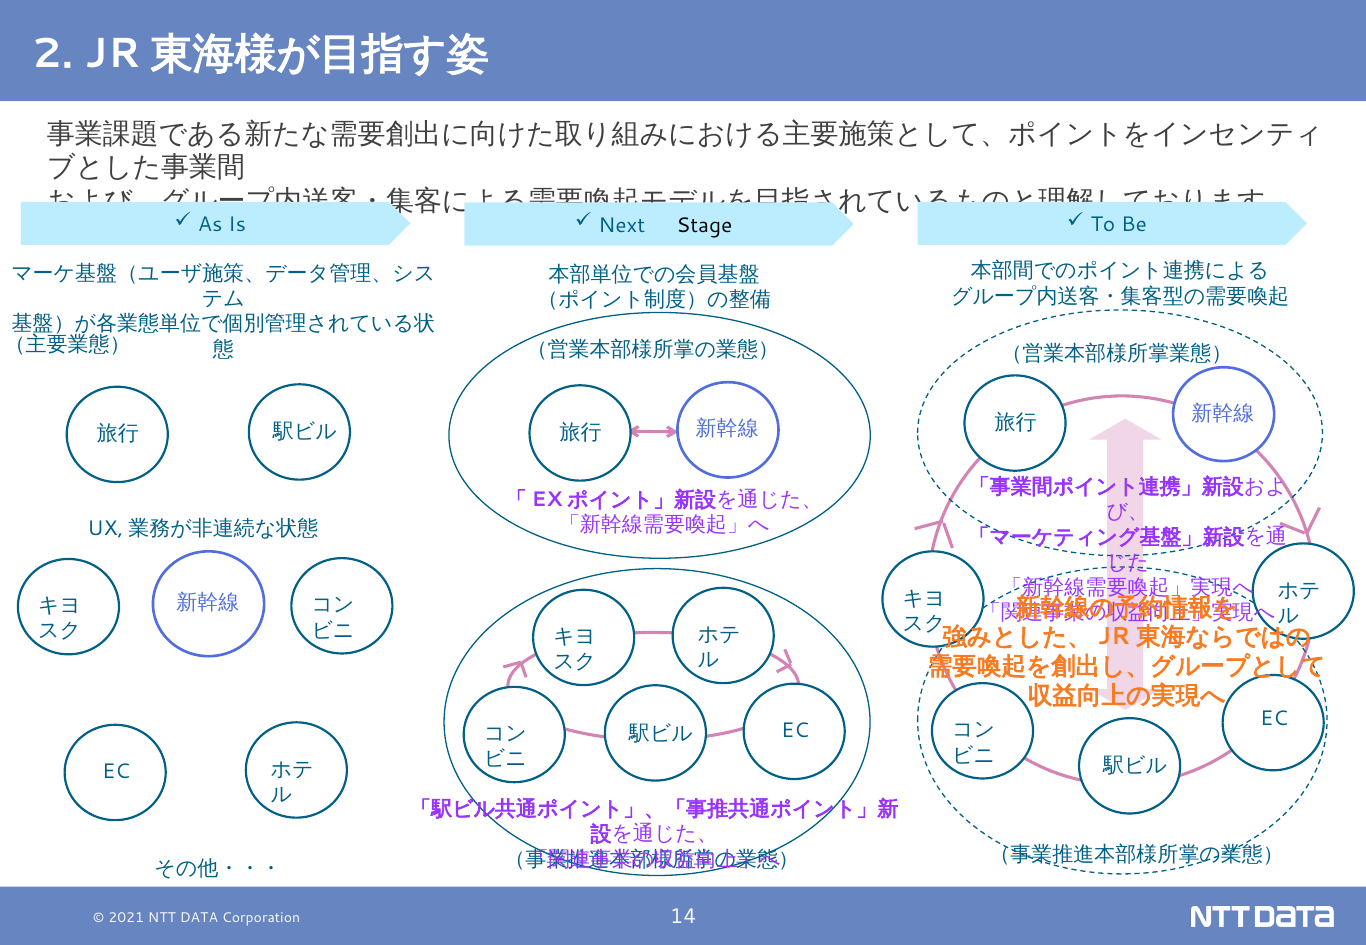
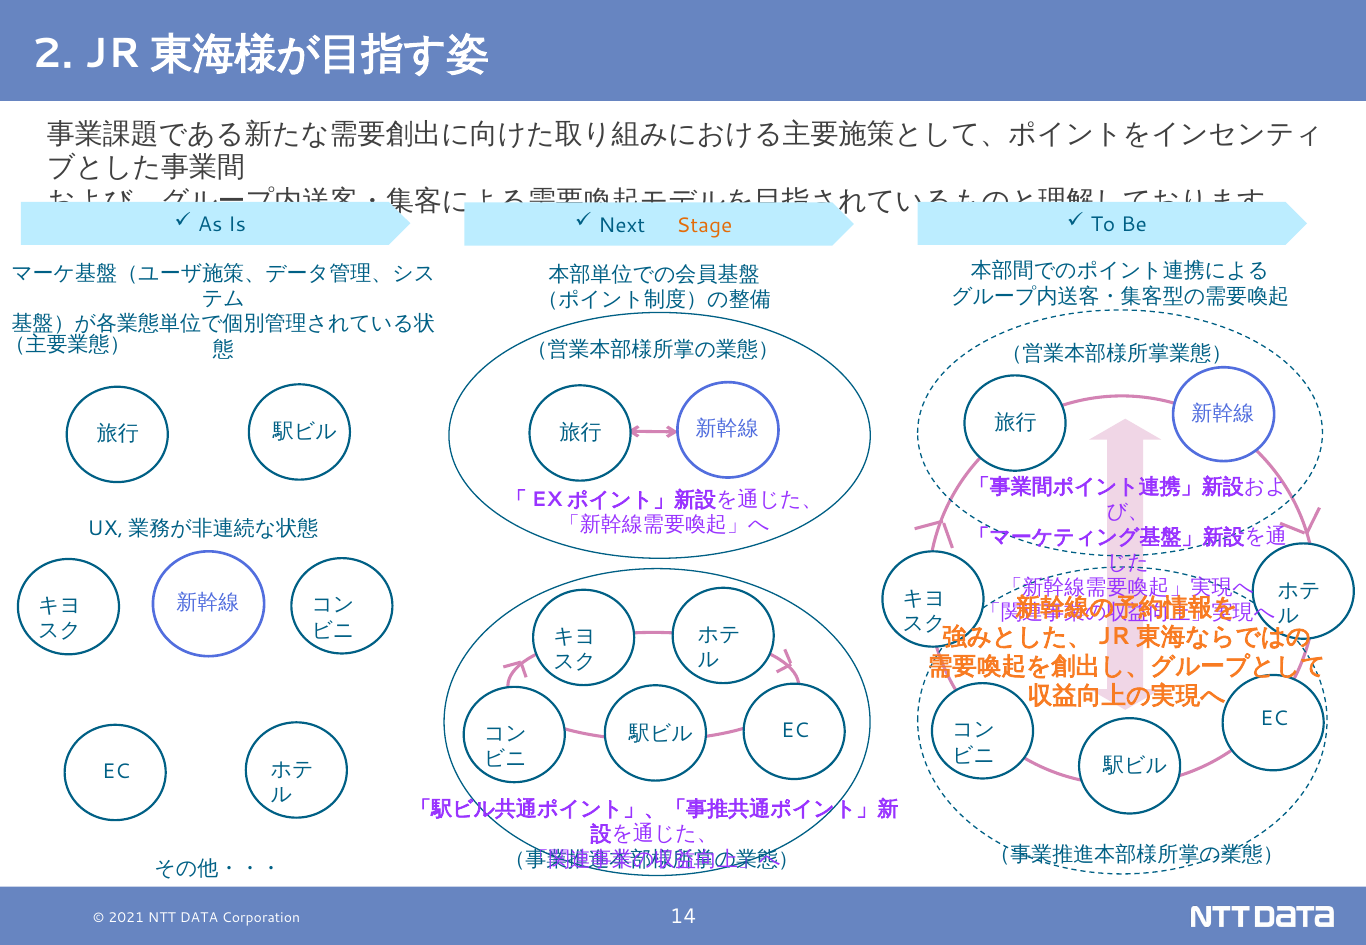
Stage colour: black -> orange
